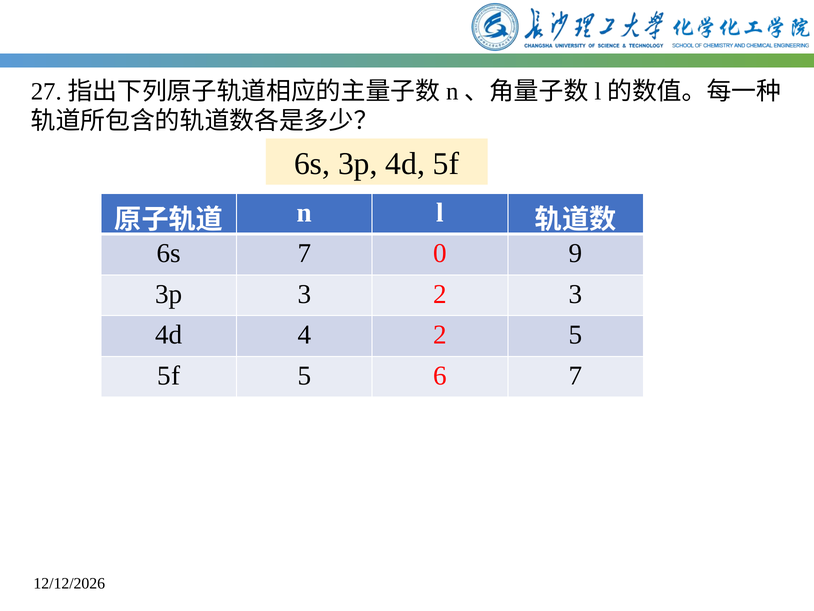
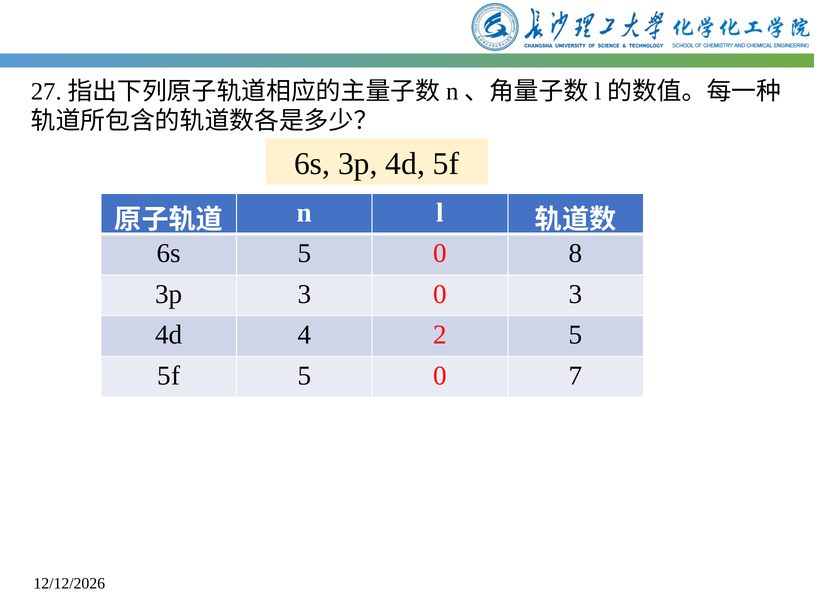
6s 7: 7 -> 5
9: 9 -> 8
3 2: 2 -> 0
5f 5 6: 6 -> 0
